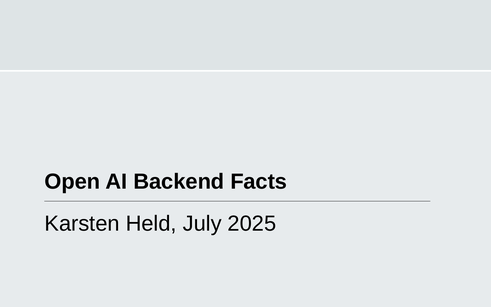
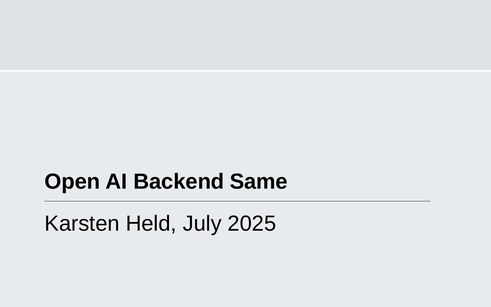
Facts: Facts -> Same
